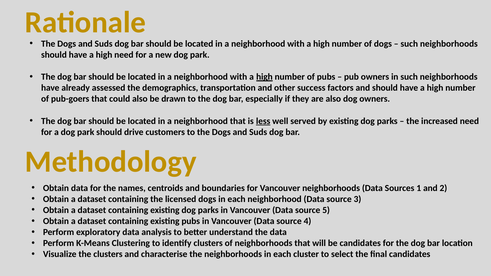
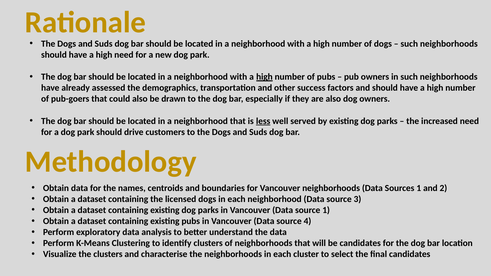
source 5: 5 -> 1
